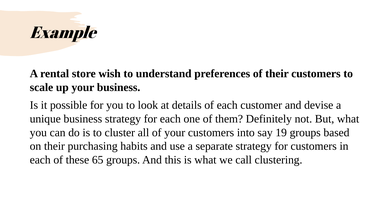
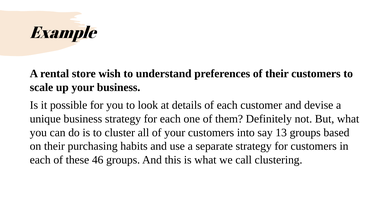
19: 19 -> 13
65: 65 -> 46
